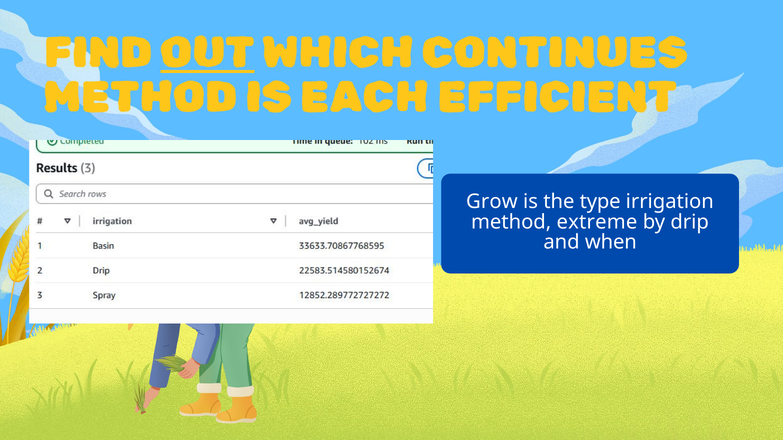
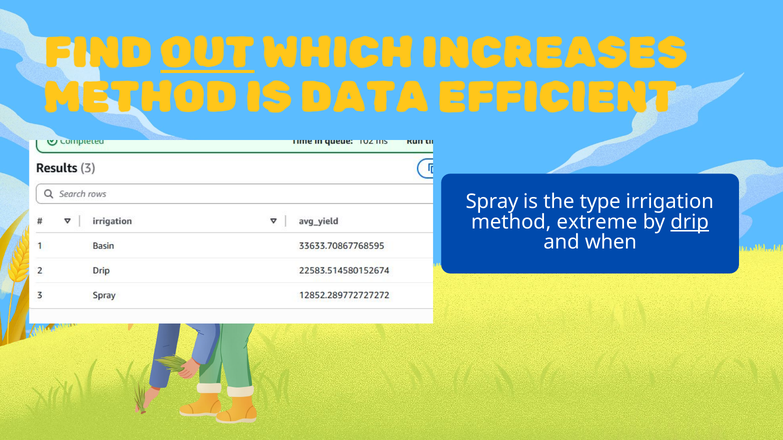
CONTINUES: CONTINUES -> INCREASES
EACH: EACH -> DATA
Grow: Grow -> Spray
drip underline: none -> present
